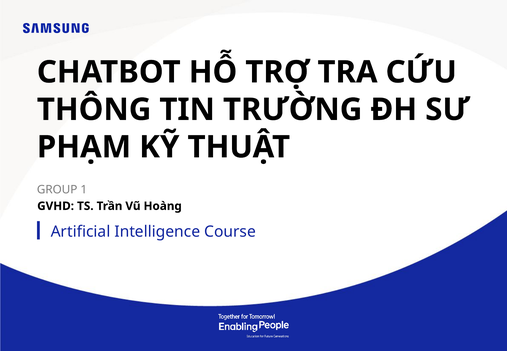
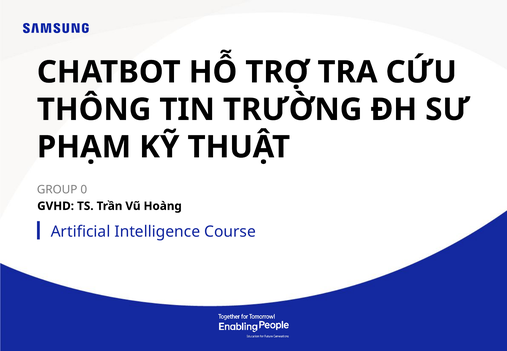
1: 1 -> 0
